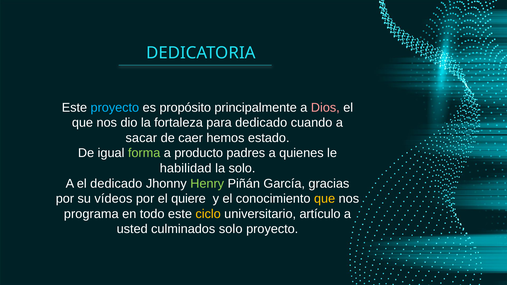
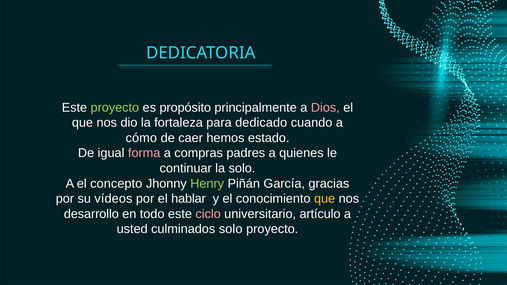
proyecto at (115, 108) colour: light blue -> light green
sacar: sacar -> cómo
forma colour: light green -> pink
producto: producto -> compras
habilidad: habilidad -> continuar
el dedicado: dedicado -> concepto
quiere: quiere -> hablar
programa: programa -> desarrollo
ciclo colour: yellow -> pink
